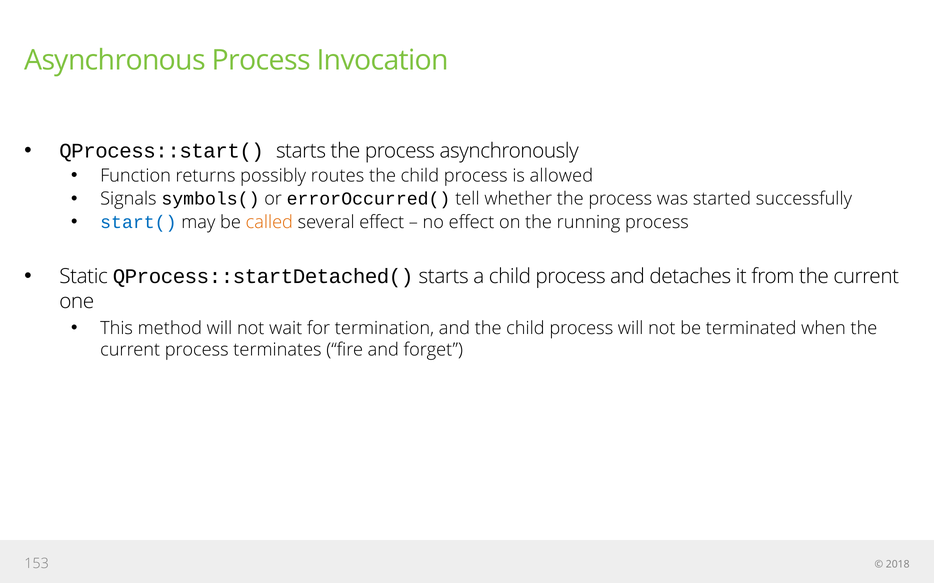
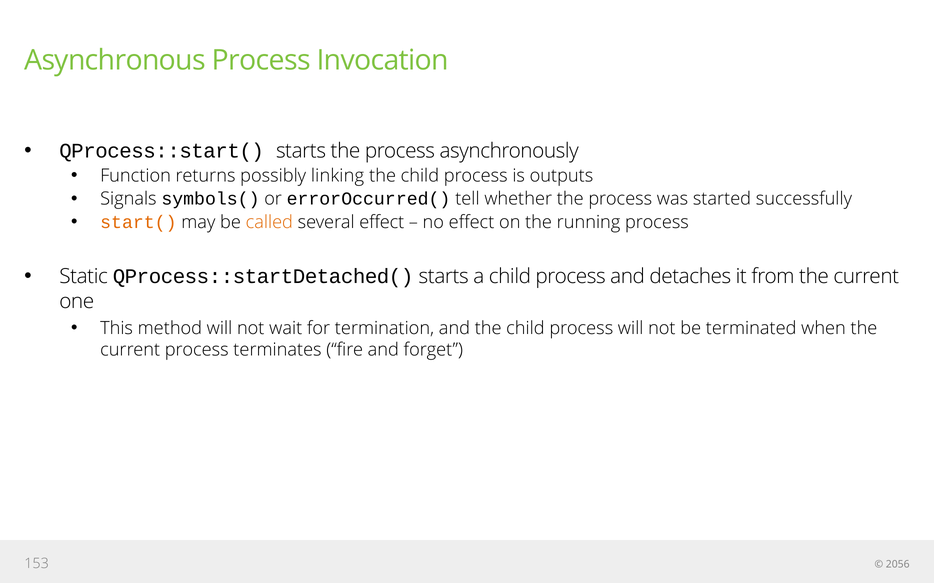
routes: routes -> linking
allowed: allowed -> outputs
start( colour: blue -> orange
2018: 2018 -> 2056
